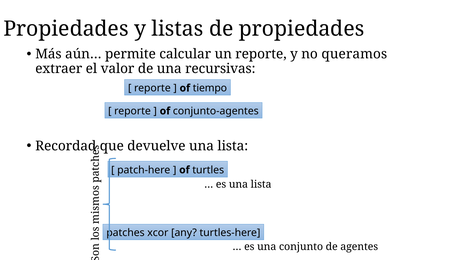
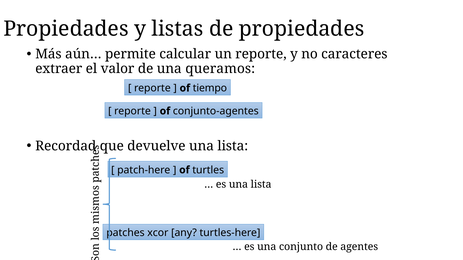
queramos: queramos -> caracteres
recursivas: recursivas -> queramos
